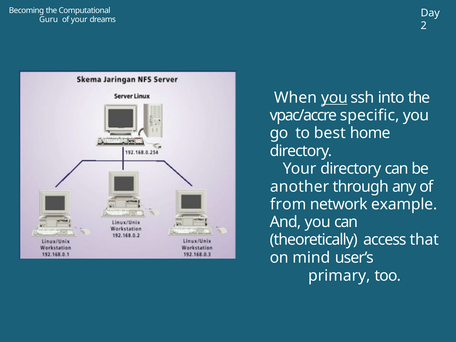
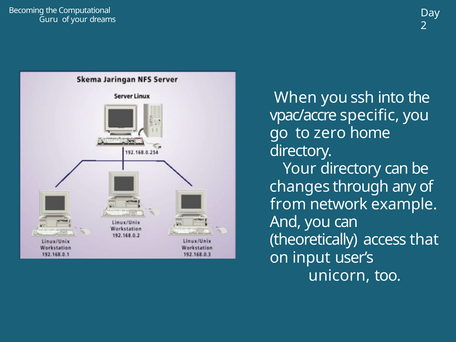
you at (334, 98) underline: present -> none
best: best -> zero
another: another -> changes
mind: mind -> input
primary: primary -> unicorn
